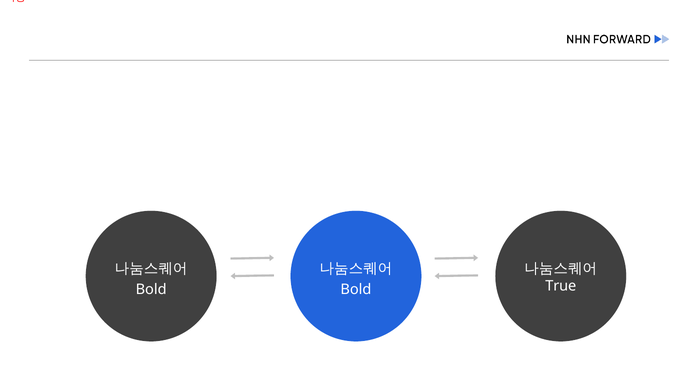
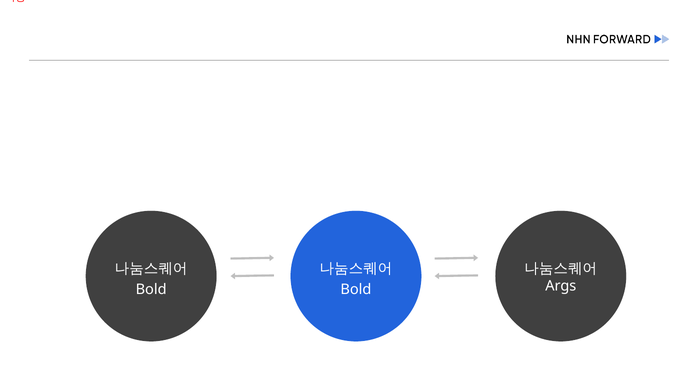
True: True -> Args
